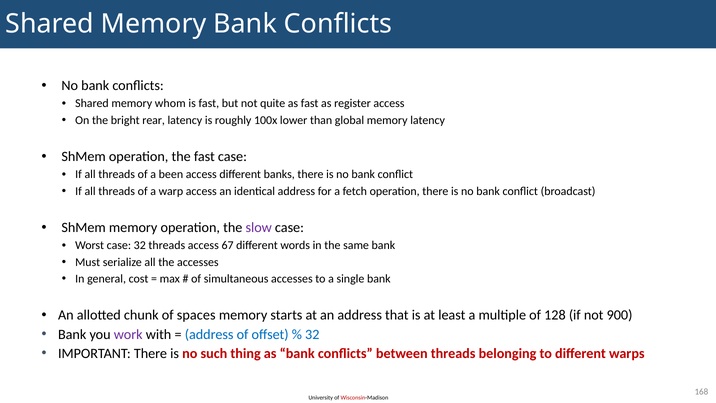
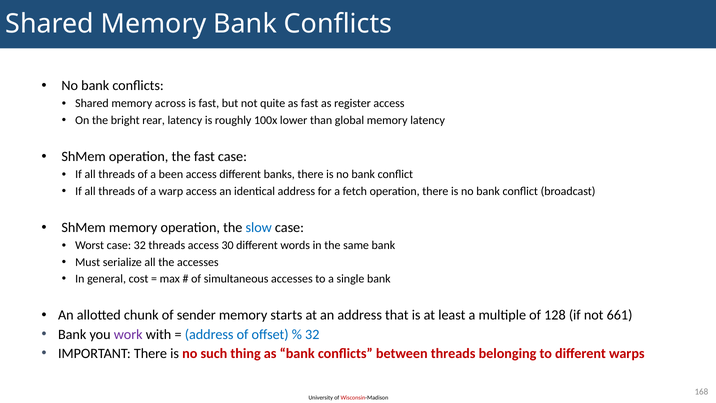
whom: whom -> across
slow colour: purple -> blue
67: 67 -> 30
spaces: spaces -> sender
900: 900 -> 661
